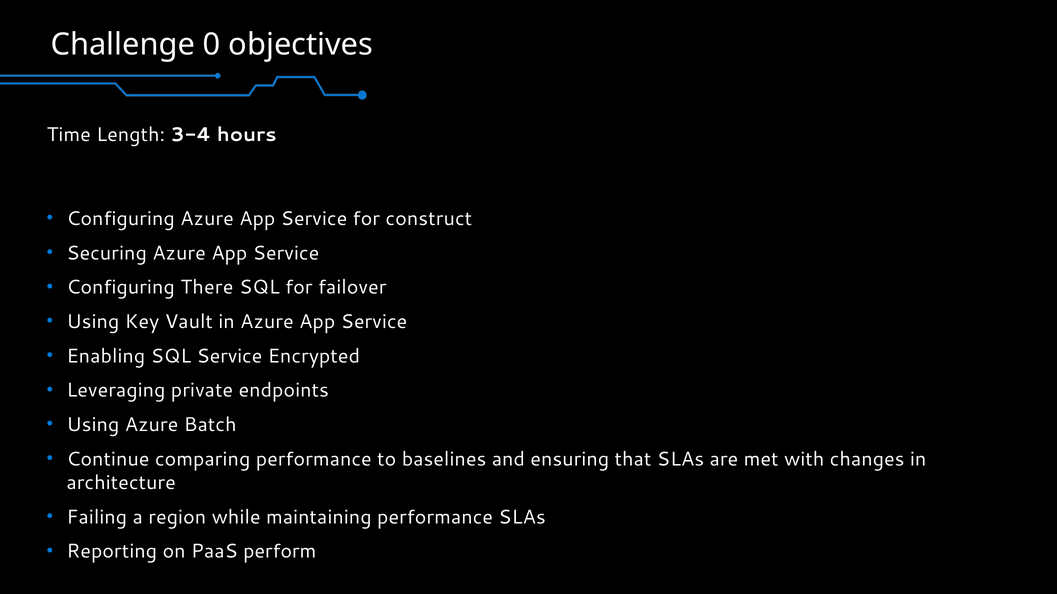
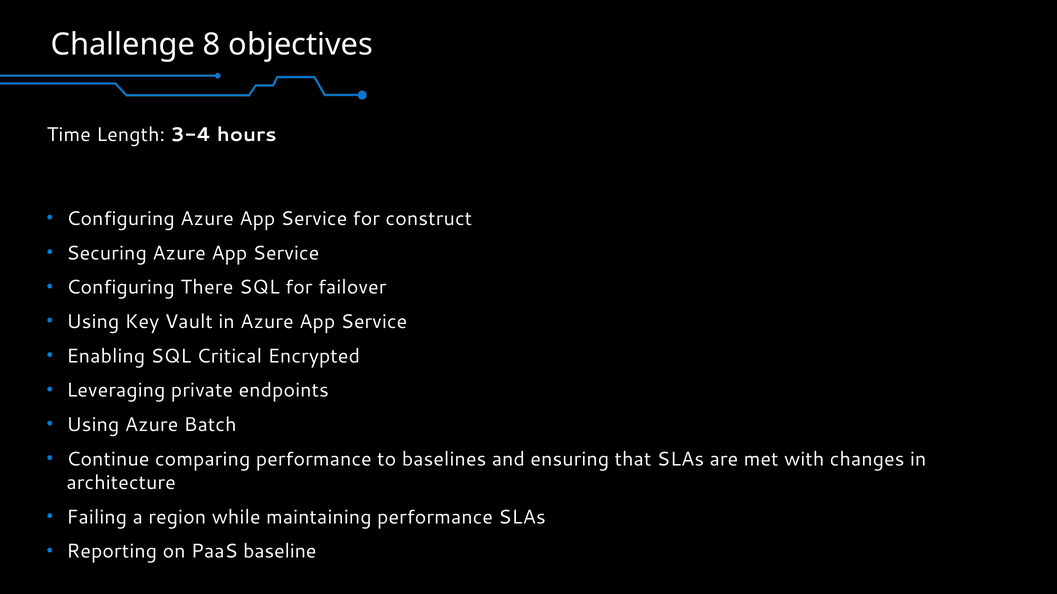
0: 0 -> 8
SQL Service: Service -> Critical
perform: perform -> baseline
